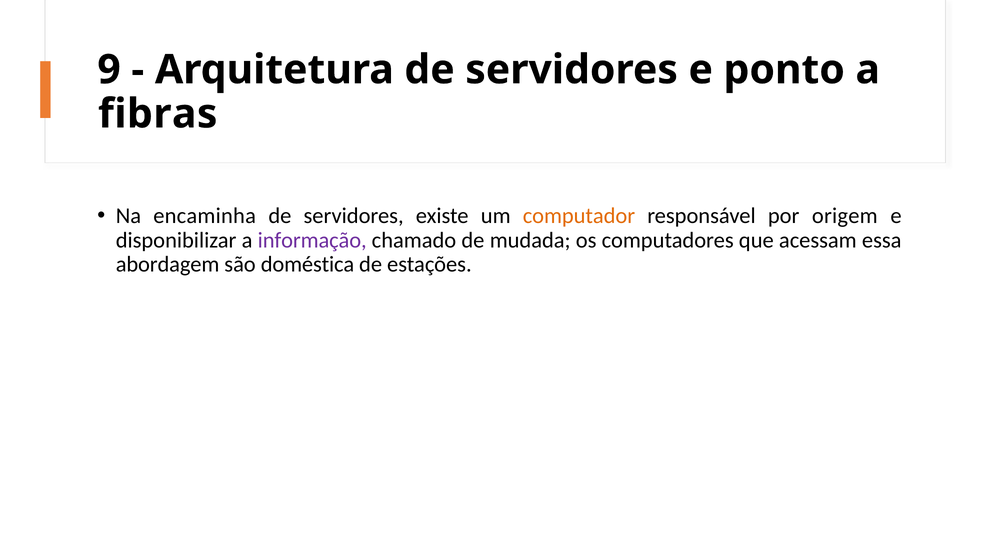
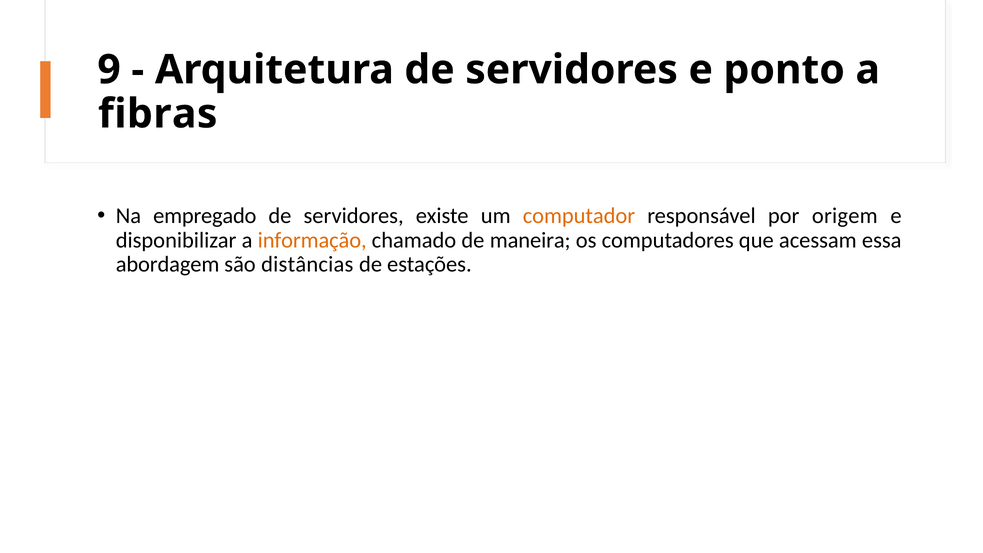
encaminha: encaminha -> empregado
informação colour: purple -> orange
mudada: mudada -> maneira
doméstica: doméstica -> distâncias
